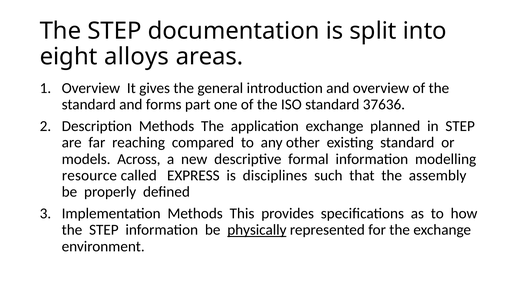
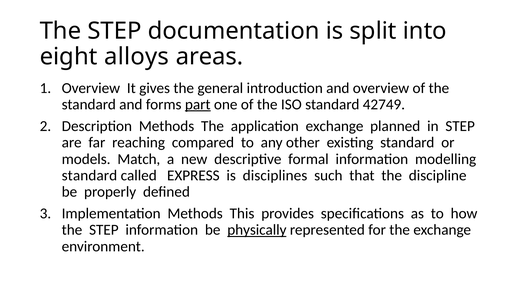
part underline: none -> present
37636: 37636 -> 42749
Across: Across -> Match
resource at (89, 175): resource -> standard
assembly: assembly -> discipline
